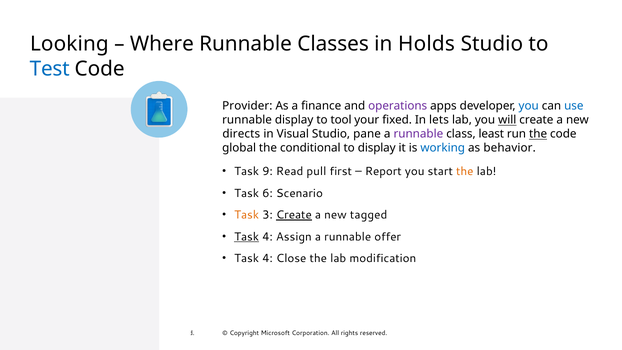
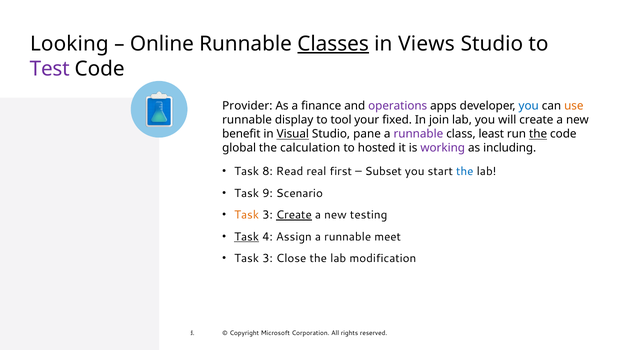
Where: Where -> Online
Classes underline: none -> present
Holds: Holds -> Views
Test colour: blue -> purple
use colour: blue -> orange
lets: lets -> join
will underline: present -> none
directs: directs -> benefit
Visual underline: none -> present
conditional: conditional -> calculation
to display: display -> hosted
working colour: blue -> purple
behavior: behavior -> including
9: 9 -> 8
pull: pull -> real
Report: Report -> Subset
the at (465, 171) colour: orange -> blue
6: 6 -> 9
tagged: tagged -> testing
offer: offer -> meet
4 at (267, 259): 4 -> 3
